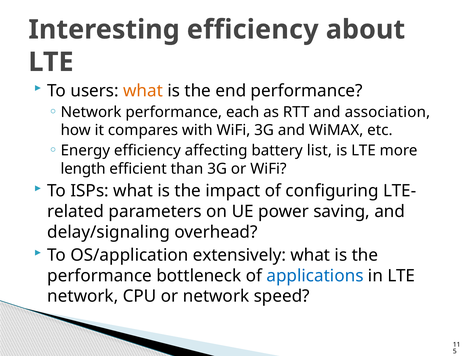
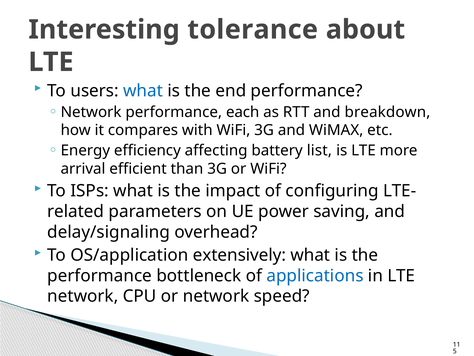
Interesting efficiency: efficiency -> tolerance
what at (143, 91) colour: orange -> blue
association: association -> breakdown
length: length -> arrival
